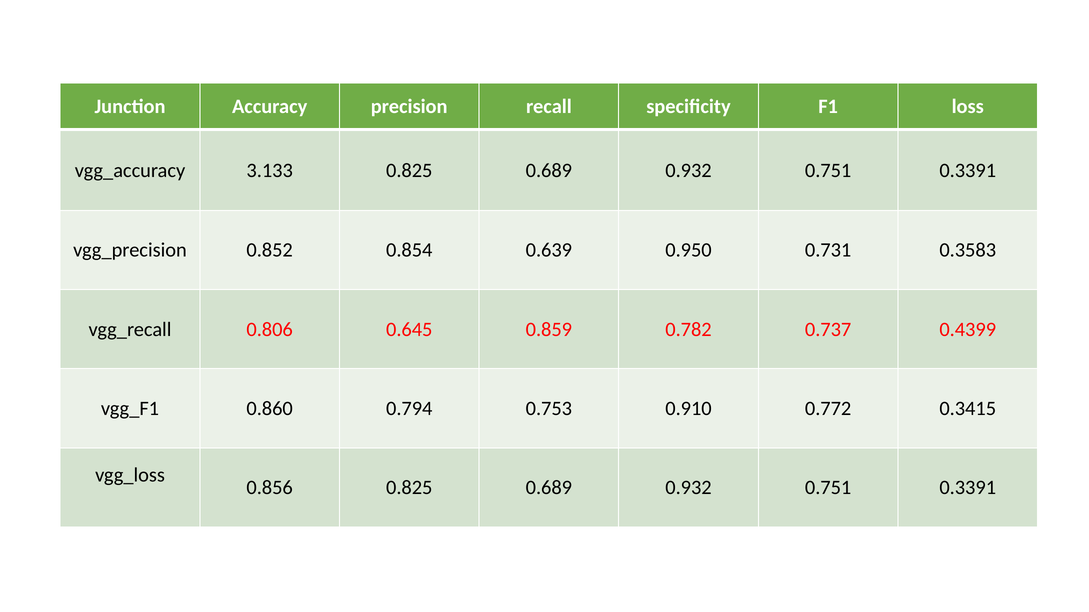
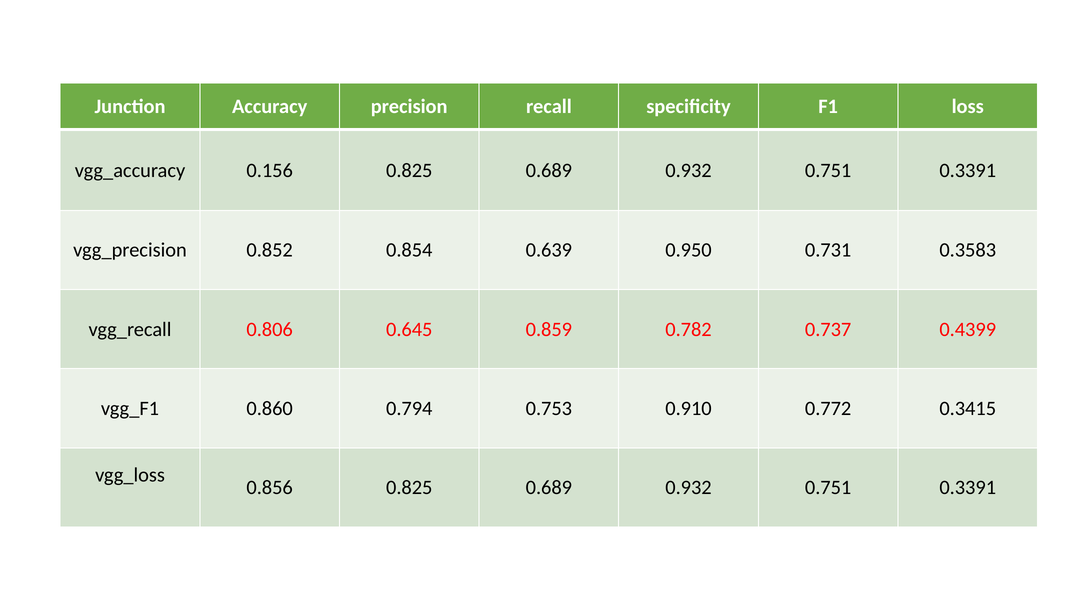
3.133: 3.133 -> 0.156
